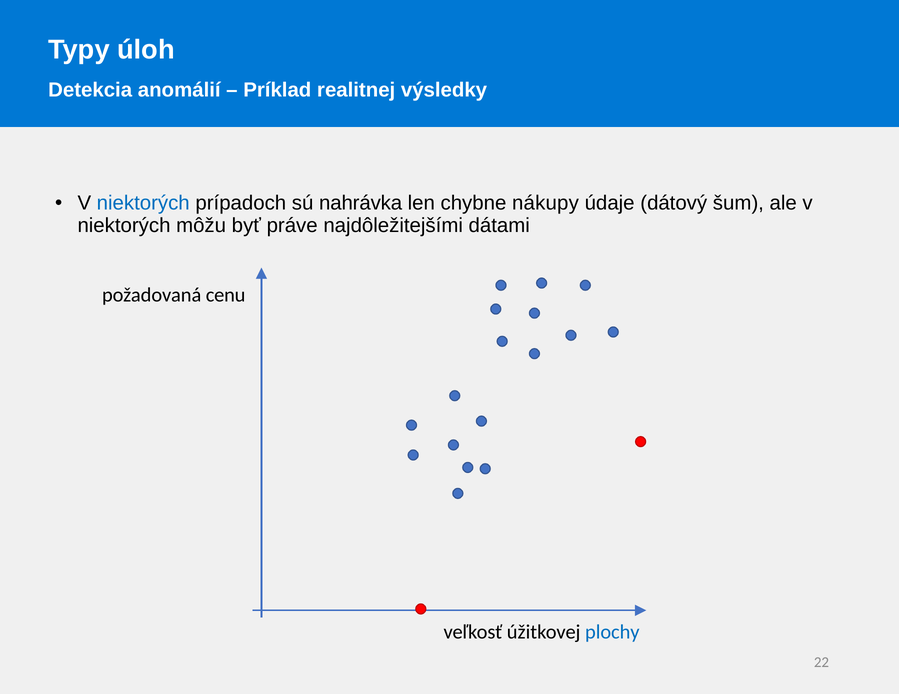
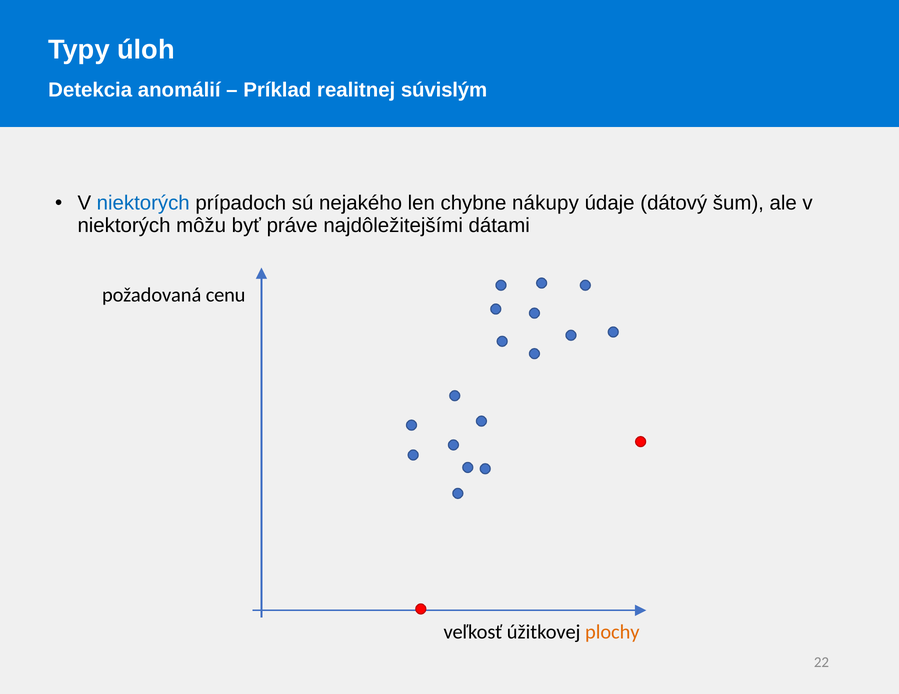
výsledky: výsledky -> súvislým
nahrávka: nahrávka -> nejakého
plochy colour: blue -> orange
